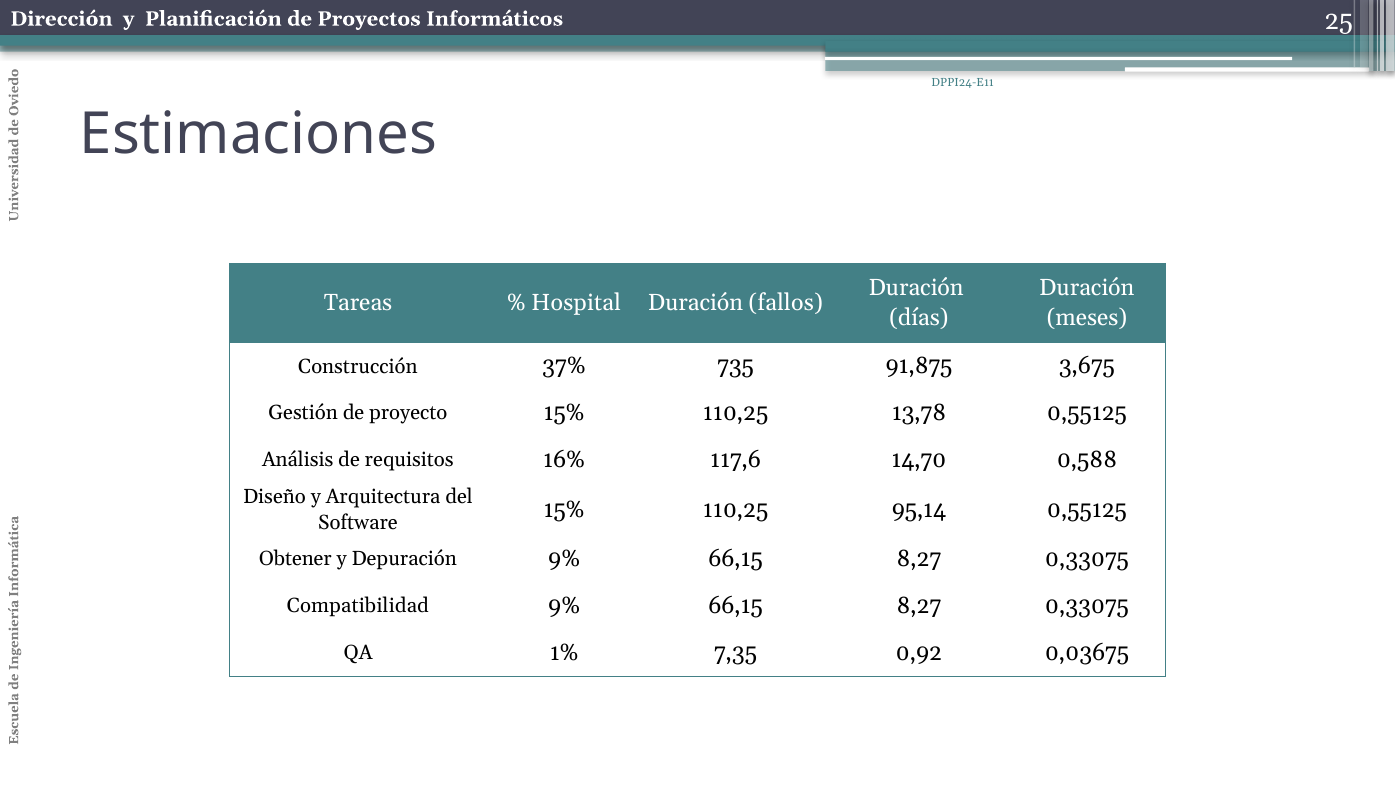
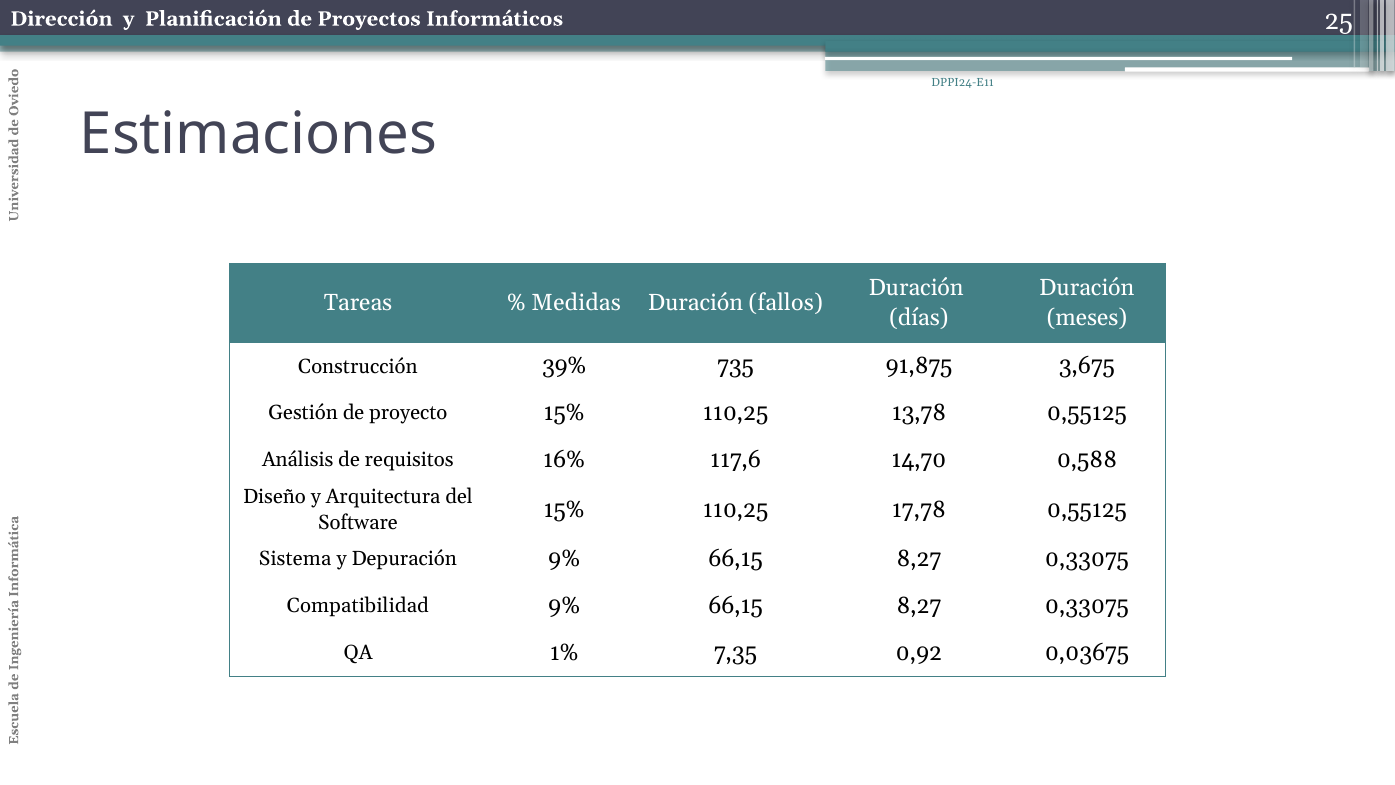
Hospital: Hospital -> Medidas
37%: 37% -> 39%
95,14: 95,14 -> 17,78
Obtener: Obtener -> Sistema
